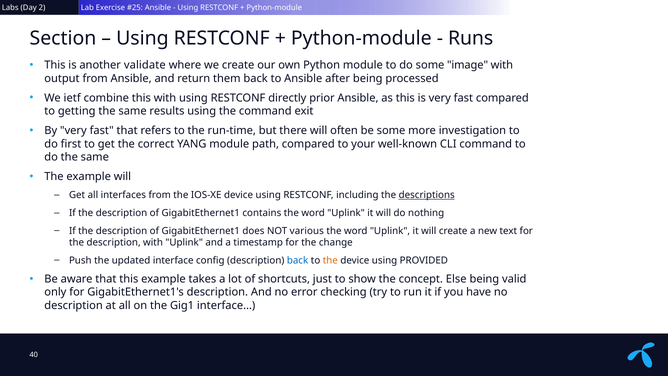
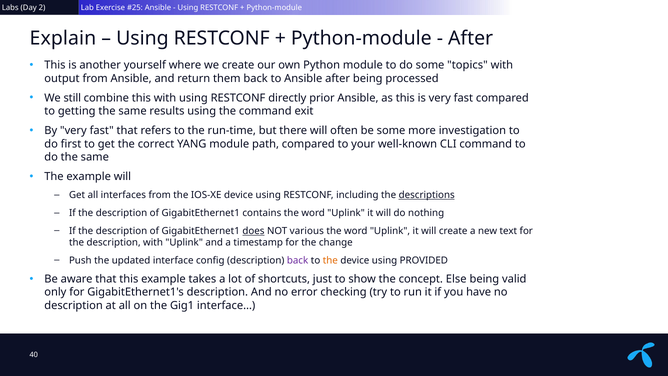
Section: Section -> Explain
Runs at (471, 38): Runs -> After
validate: validate -> yourself
image: image -> topics
ietf: ietf -> still
does underline: none -> present
back at (298, 260) colour: blue -> purple
